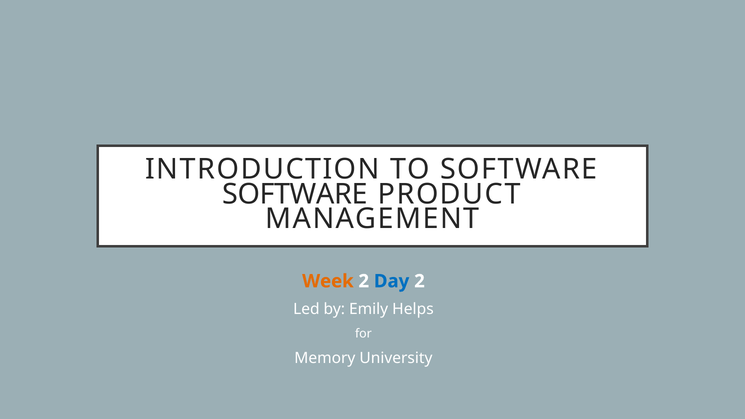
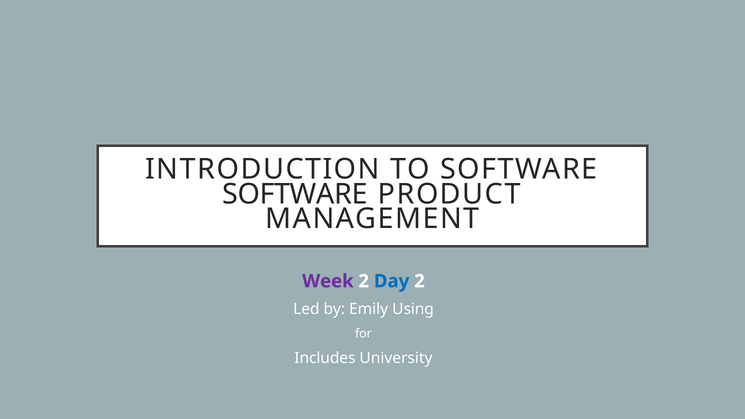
Week colour: orange -> purple
Helps: Helps -> Using
Memory: Memory -> Includes
